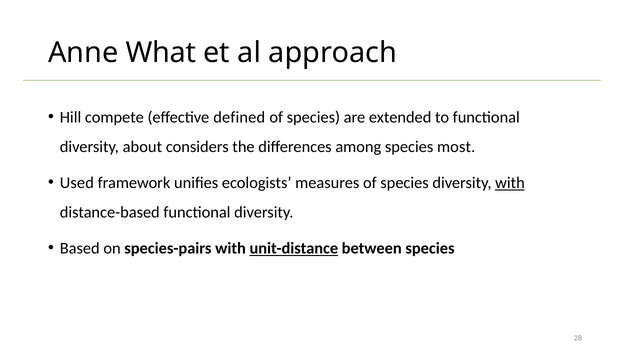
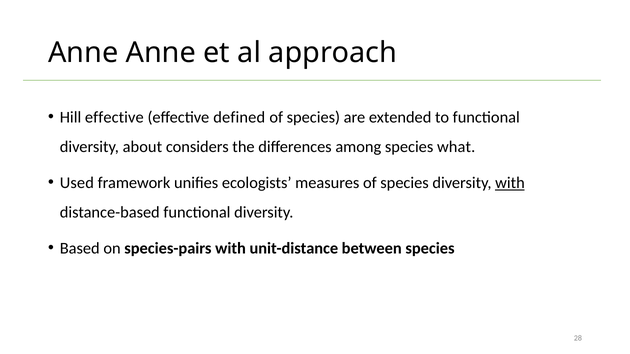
Anne What: What -> Anne
Hill compete: compete -> effective
most: most -> what
unit-distance underline: present -> none
